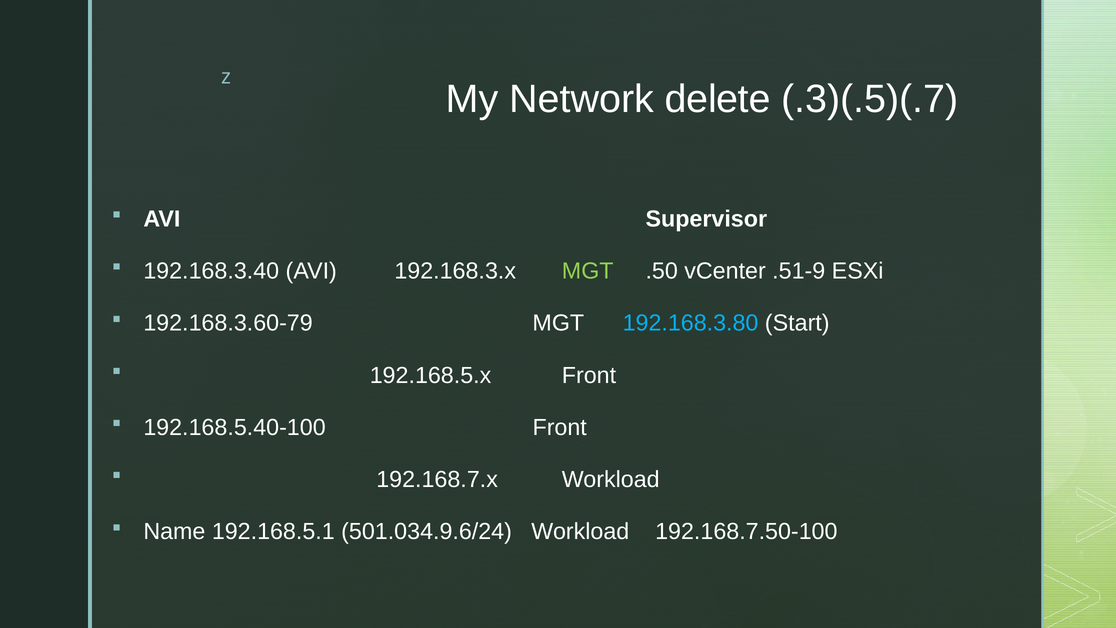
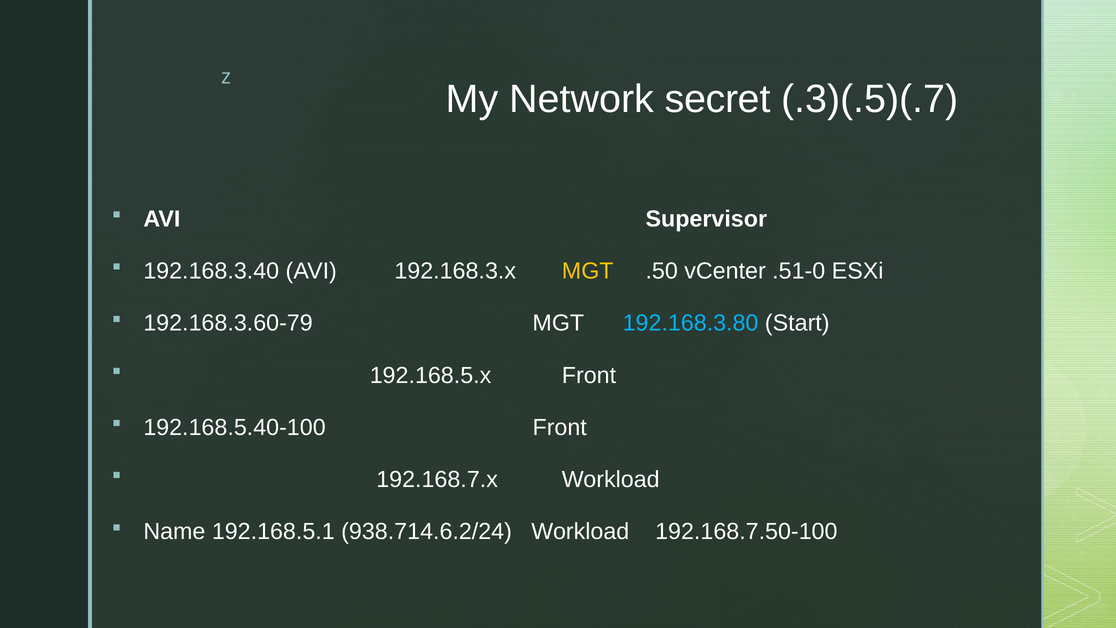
delete: delete -> secret
MGT at (588, 271) colour: light green -> yellow
.51-9: .51-9 -> .51-0
501.034.9.6/24: 501.034.9.6/24 -> 938.714.6.2/24
